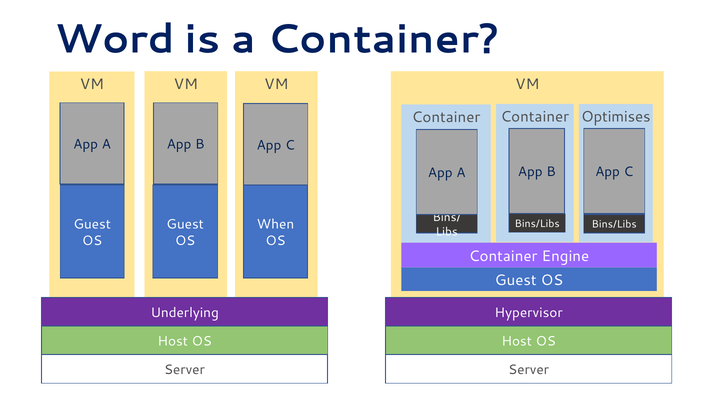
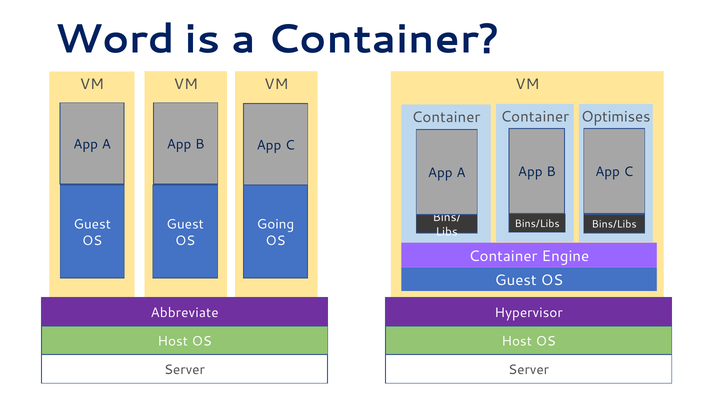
When: When -> Going
Underlying: Underlying -> Abbreviate
